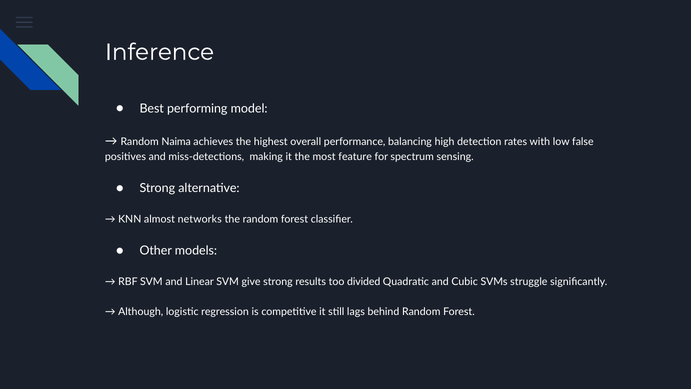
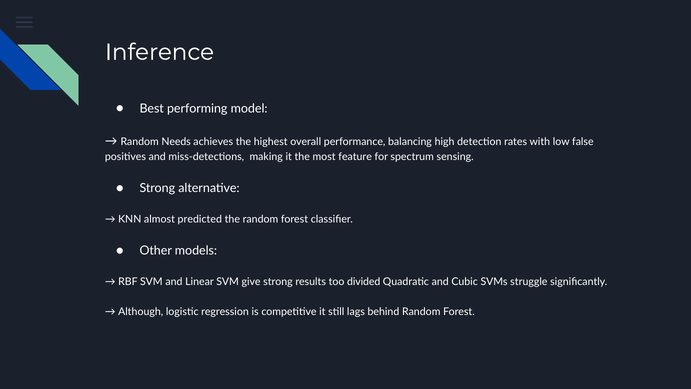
Naima: Naima -> Needs
networks: networks -> predicted
